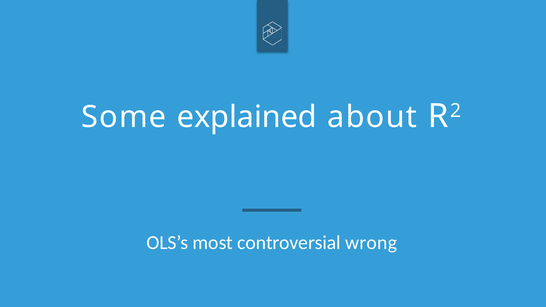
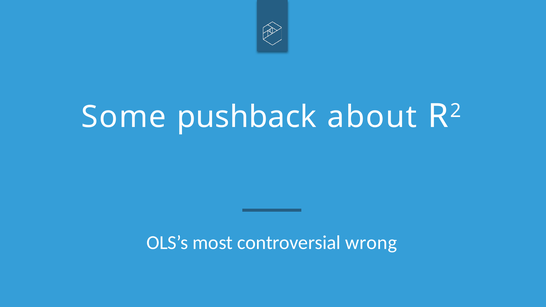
explained: explained -> pushback
